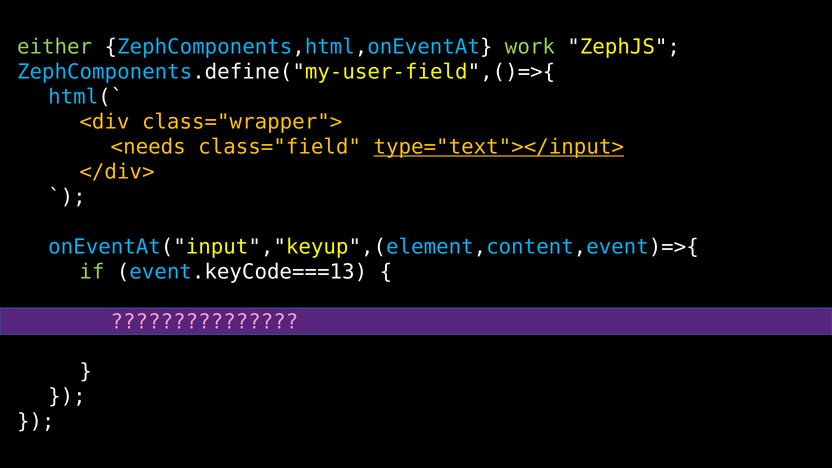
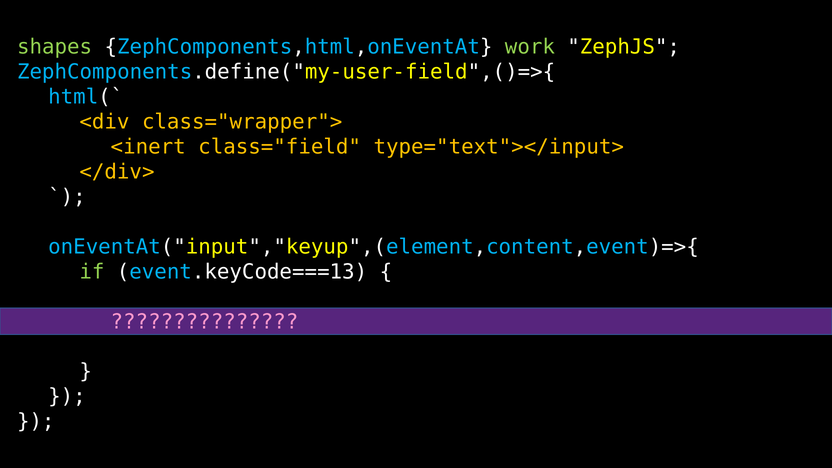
either: either -> shapes
<needs: <needs -> <inert
type="text"></input> underline: present -> none
